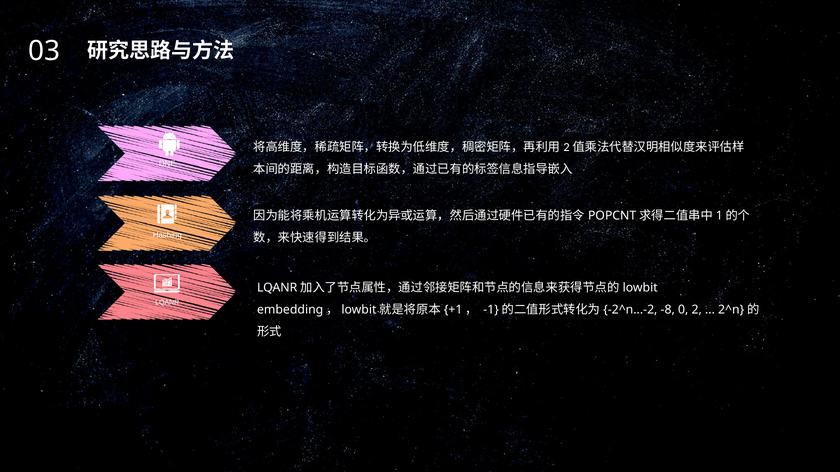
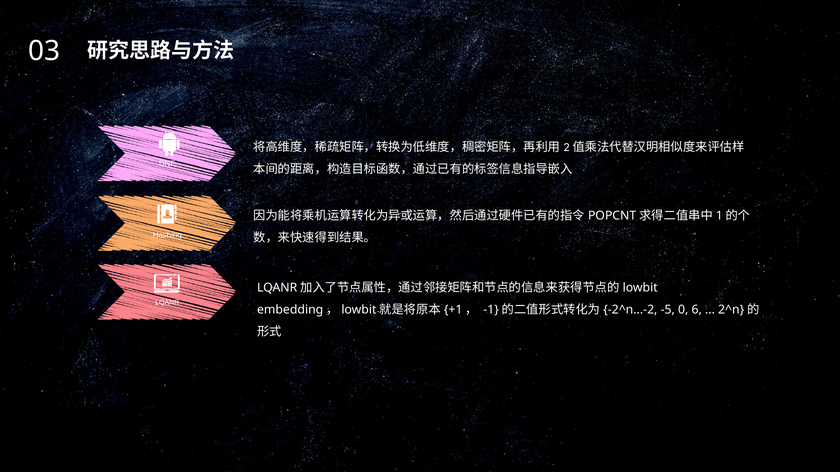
-8: -8 -> -5
2: 2 -> 6
